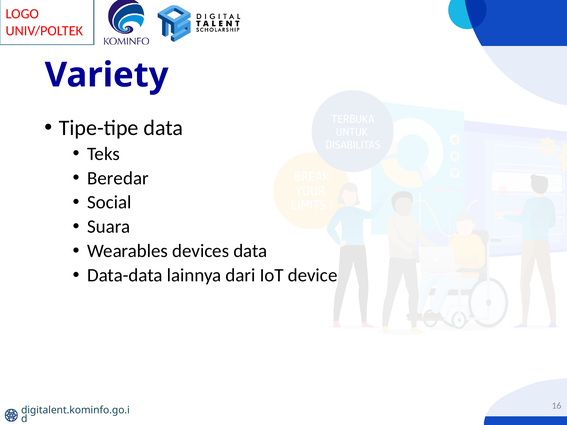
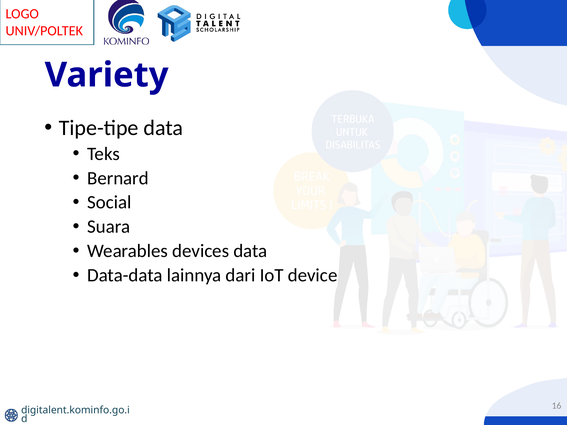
Beredar: Beredar -> Bernard
